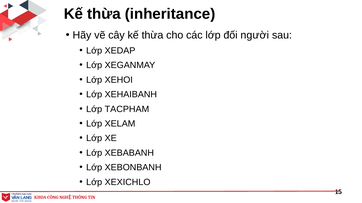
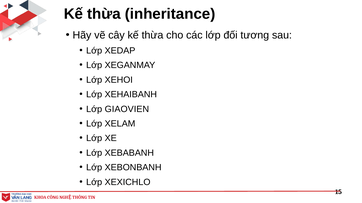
người: người -> tương
TACPHAM: TACPHAM -> GIAOVIEN
